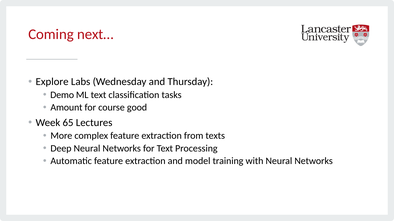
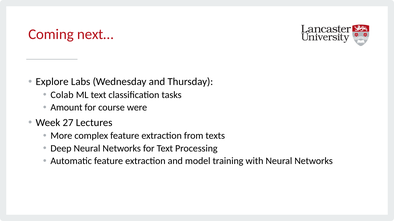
Demo: Demo -> Colab
good: good -> were
65: 65 -> 27
